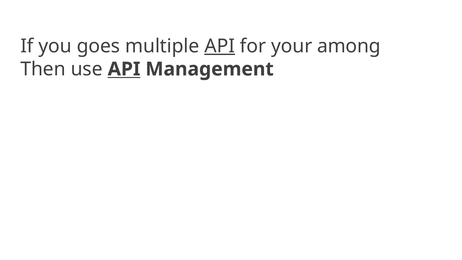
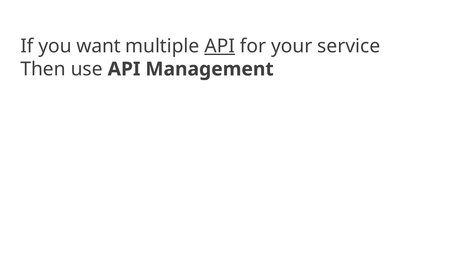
goes: goes -> want
among: among -> service
API at (124, 69) underline: present -> none
